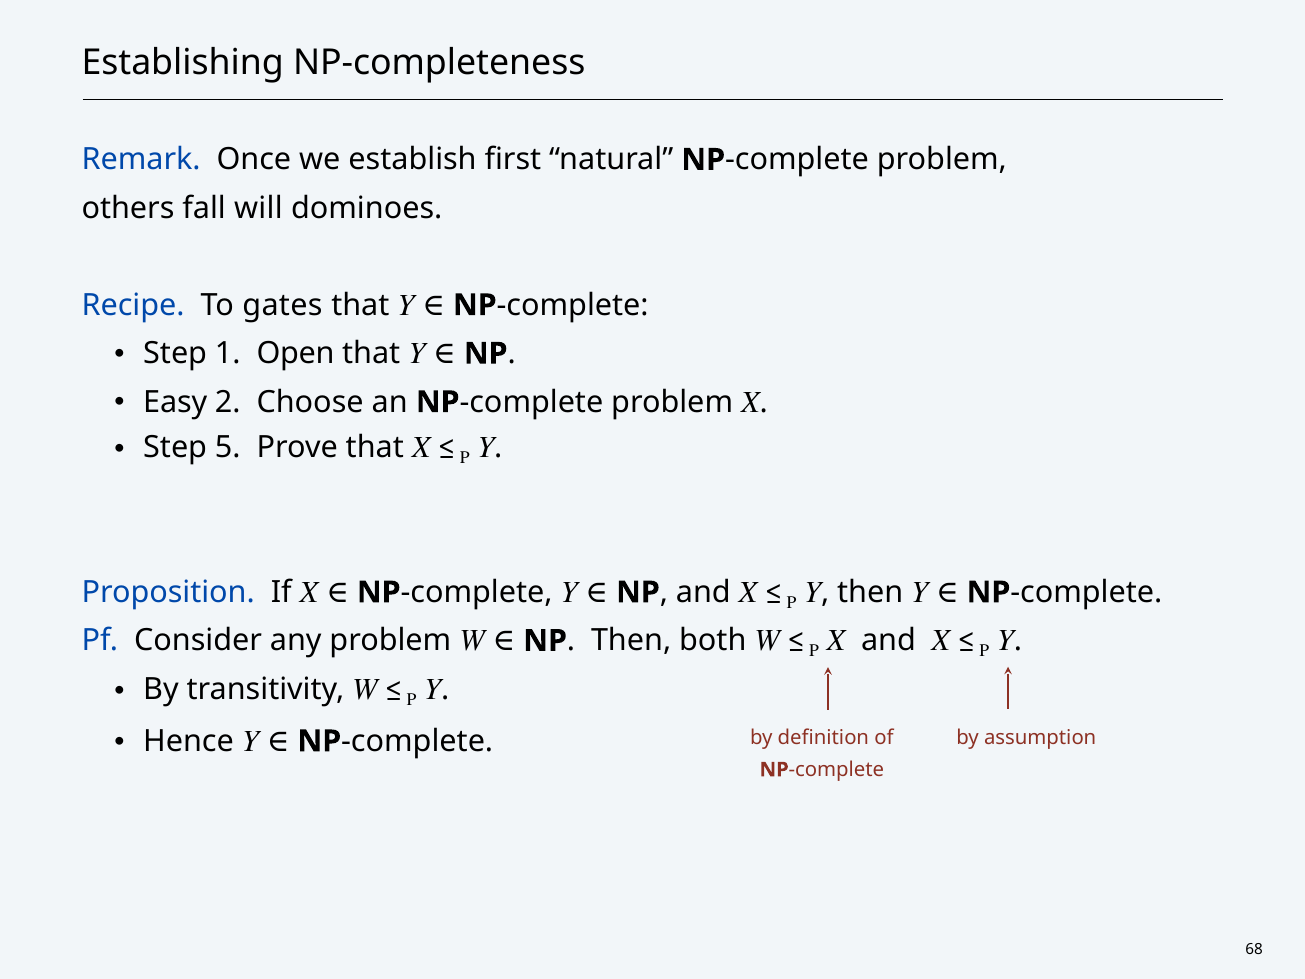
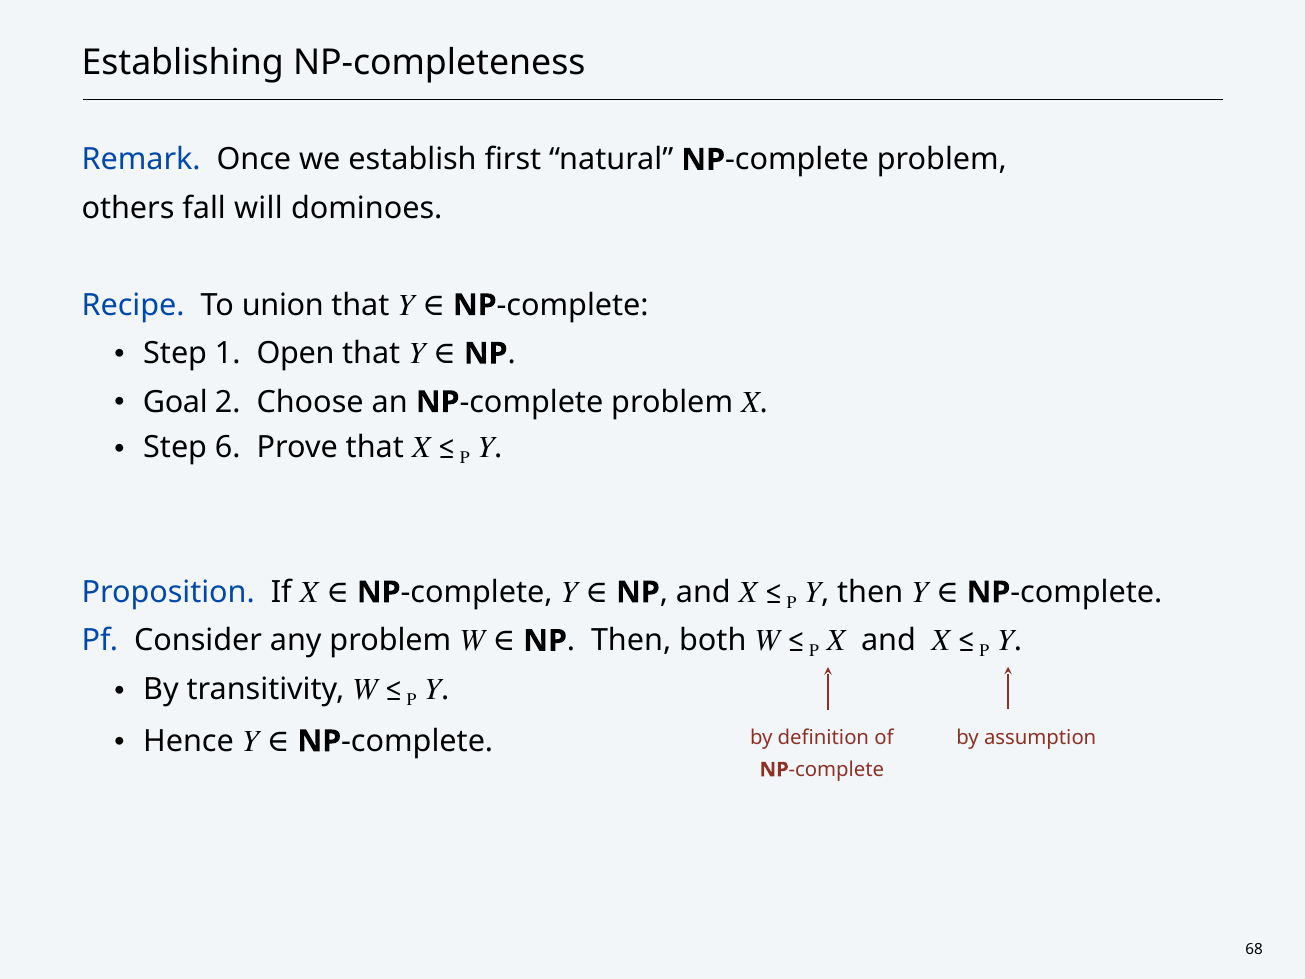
gates: gates -> union
Easy: Easy -> Goal
5: 5 -> 6
